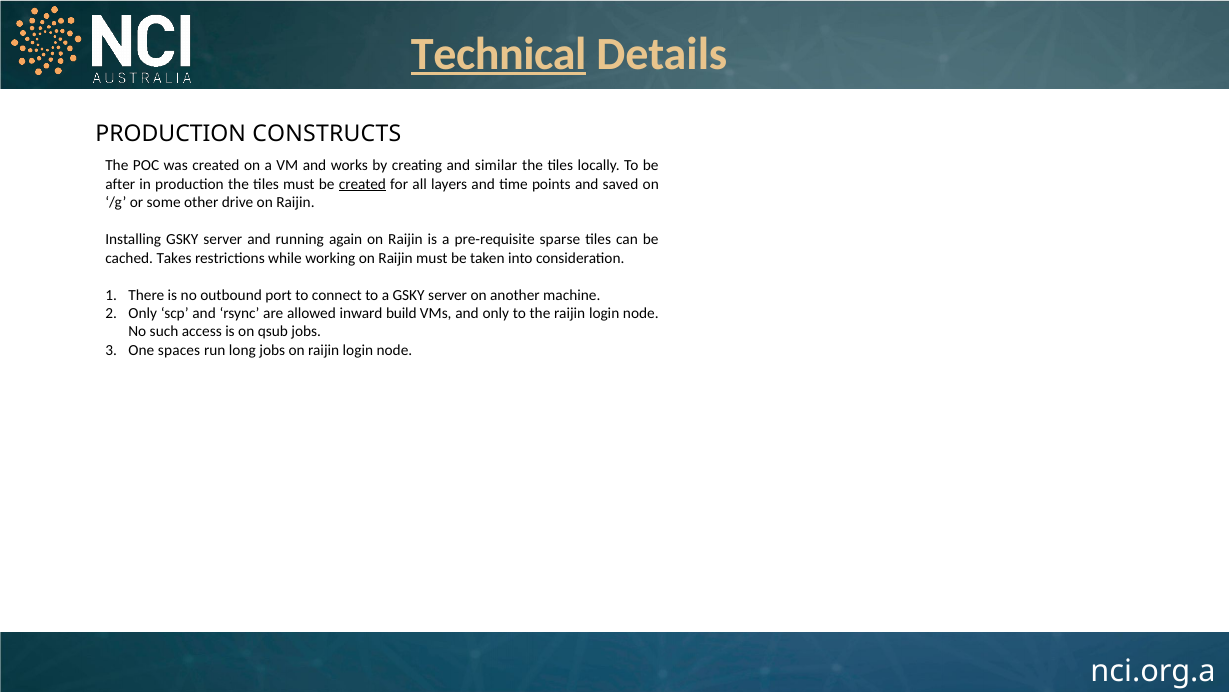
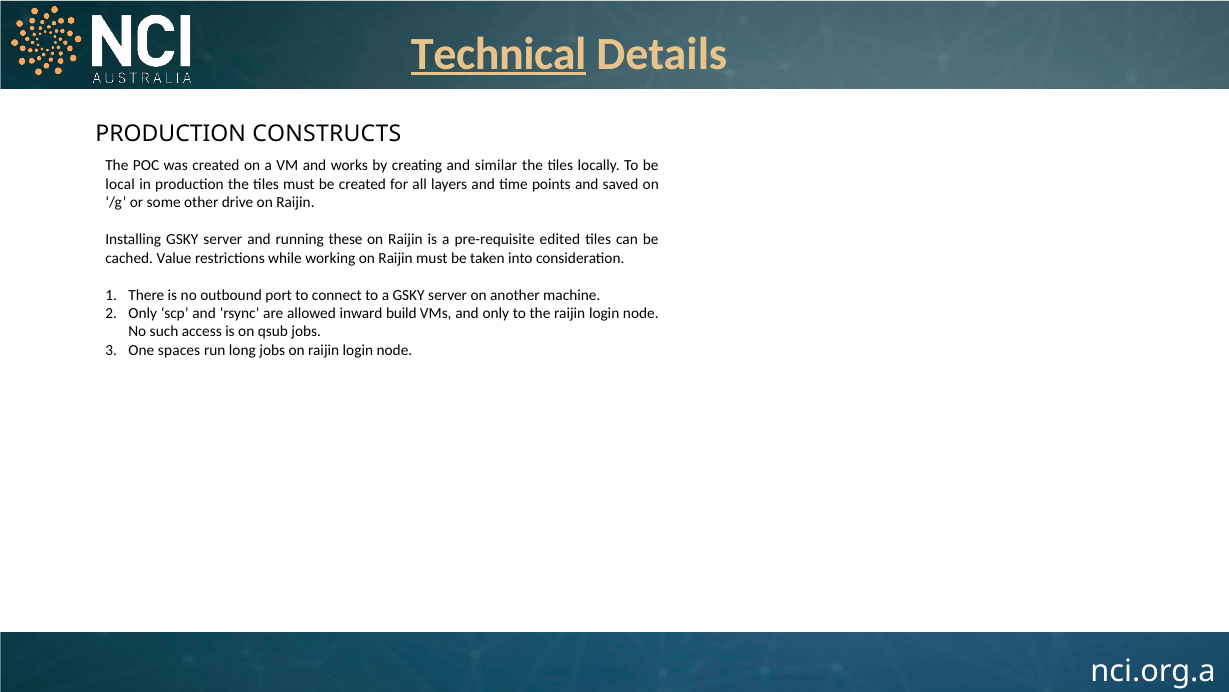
after: after -> local
created at (362, 184) underline: present -> none
again: again -> these
sparse: sparse -> edited
Takes: Takes -> Value
